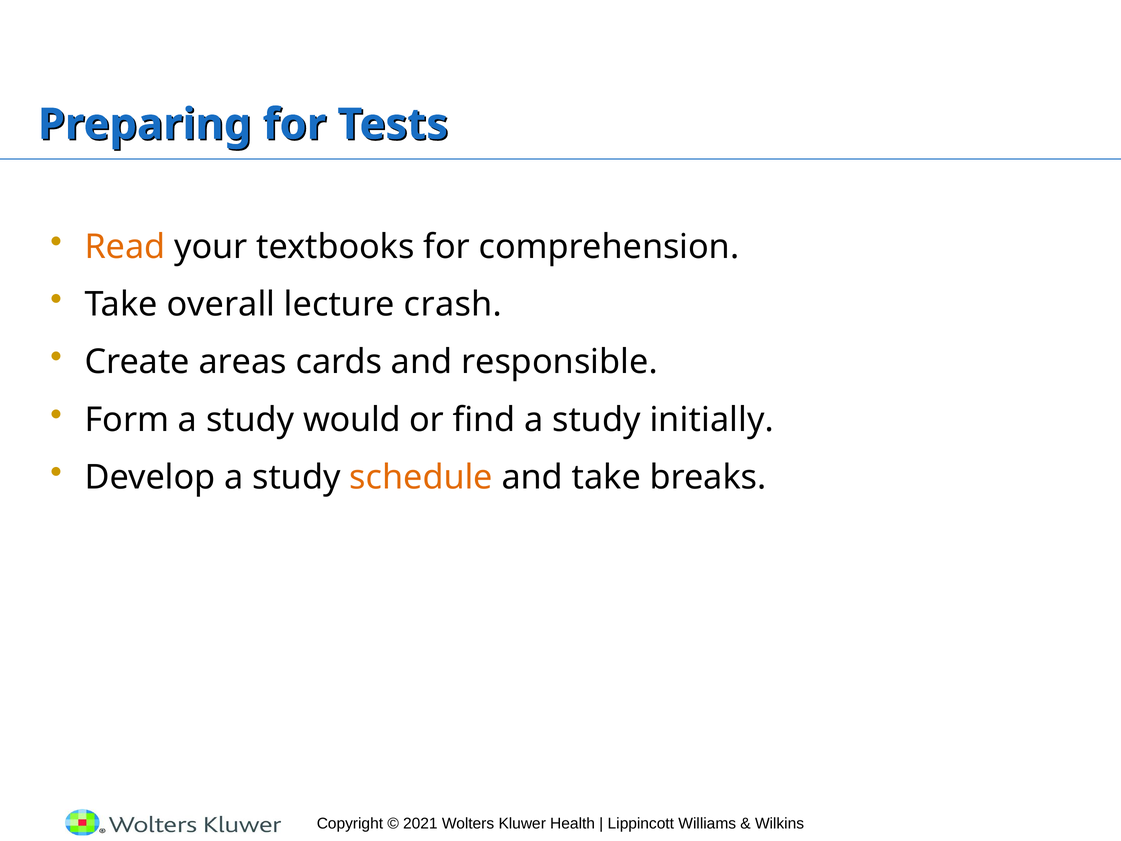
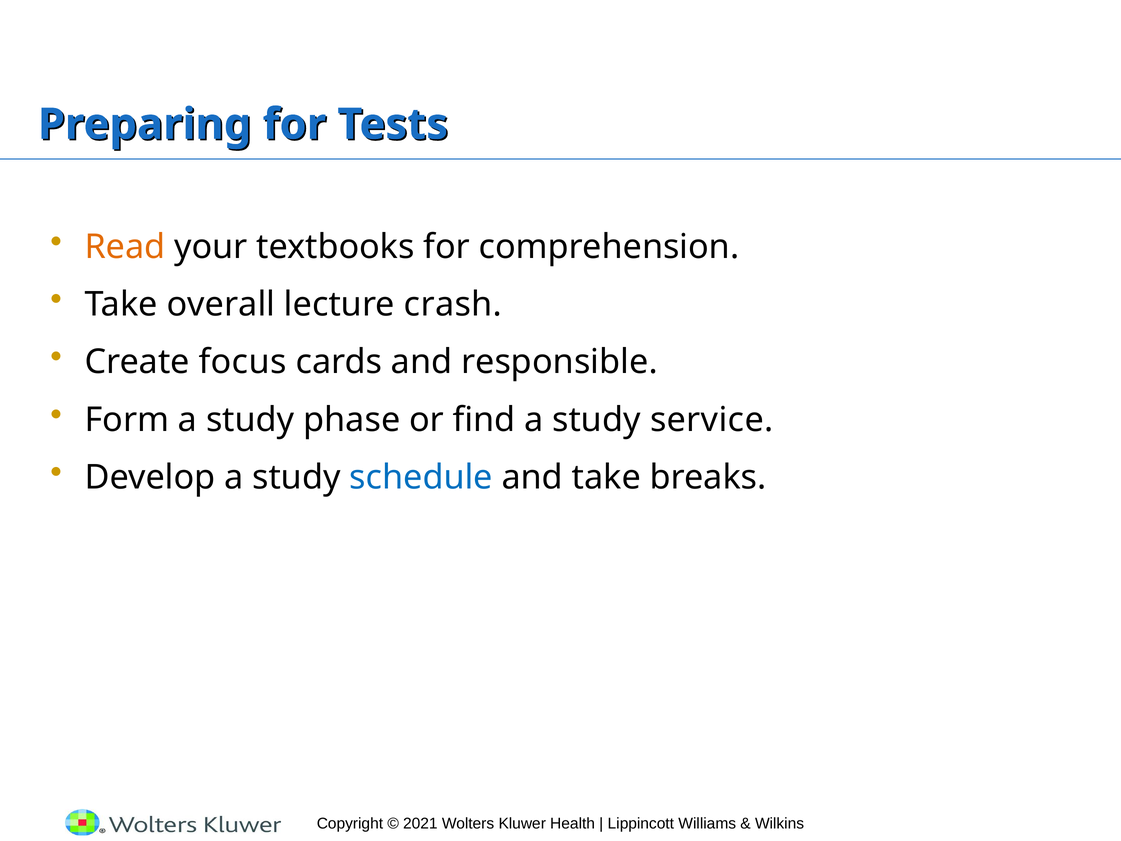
areas: areas -> focus
would: would -> phase
initially: initially -> service
schedule colour: orange -> blue
